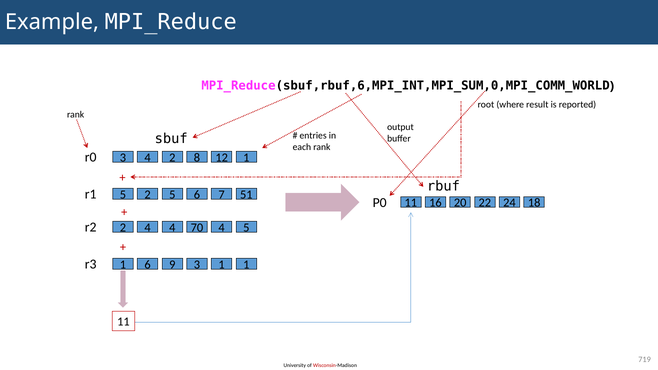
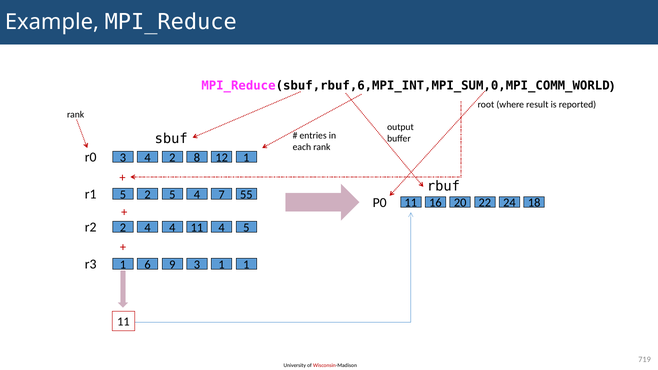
5 6: 6 -> 4
51: 51 -> 55
4 70: 70 -> 11
